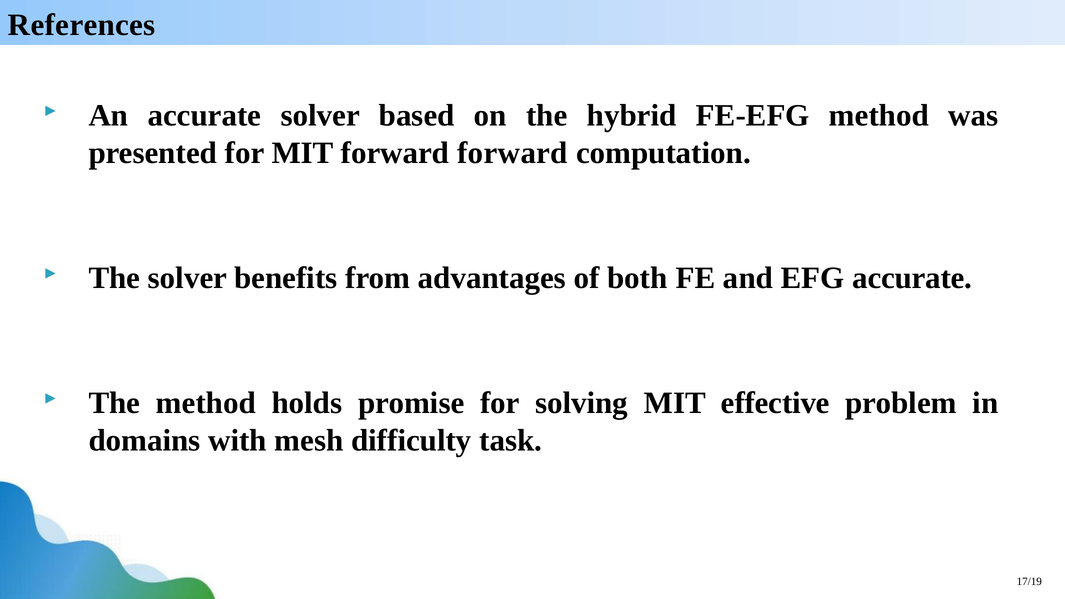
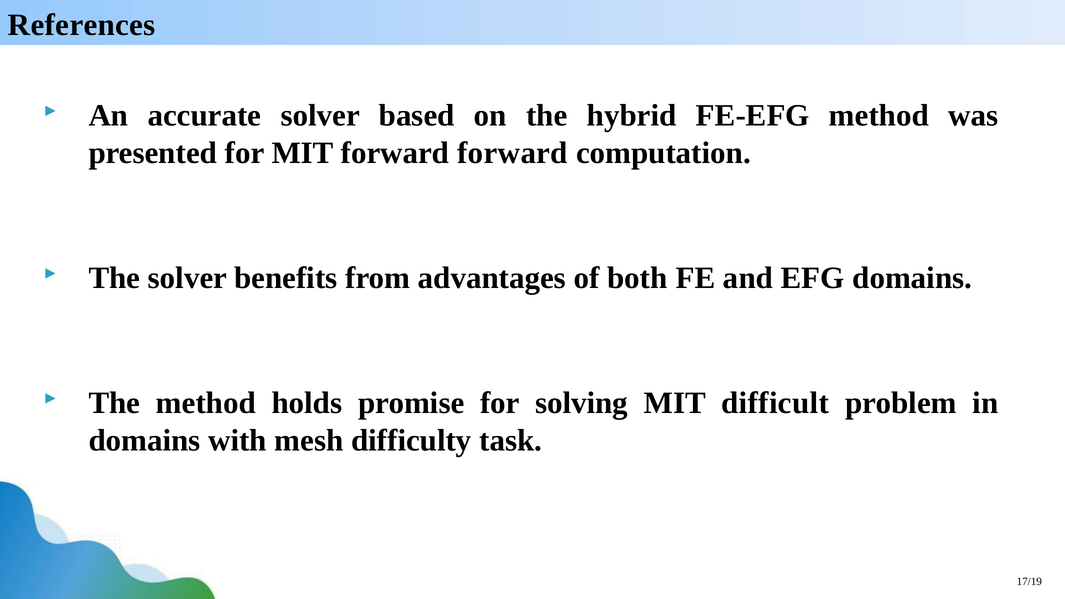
EFG accurate: accurate -> domains
effective: effective -> difficult
